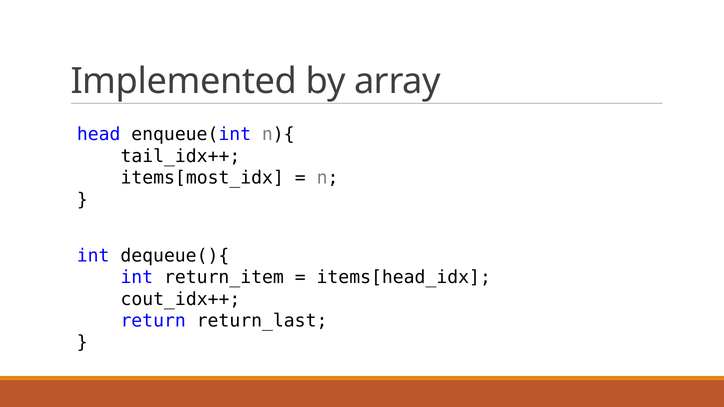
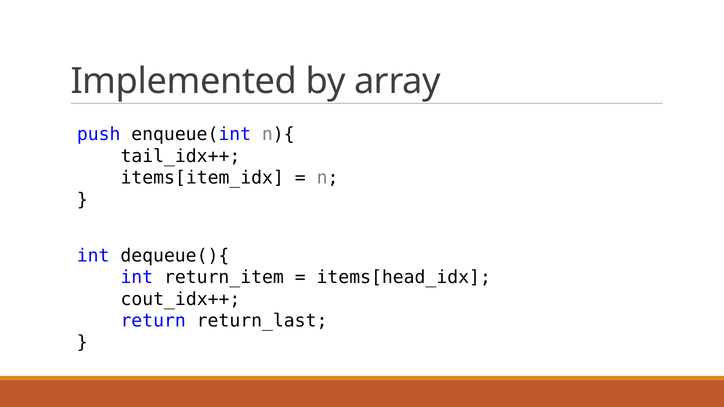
head: head -> push
items[most_idx: items[most_idx -> items[item_idx
